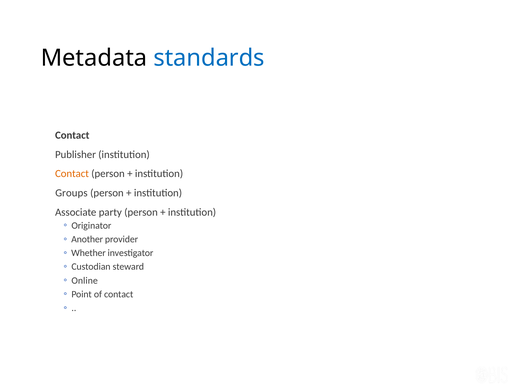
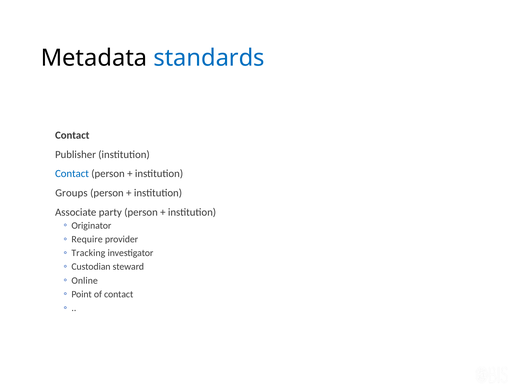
Contact at (72, 174) colour: orange -> blue
Another: Another -> Require
Whether: Whether -> Tracking
